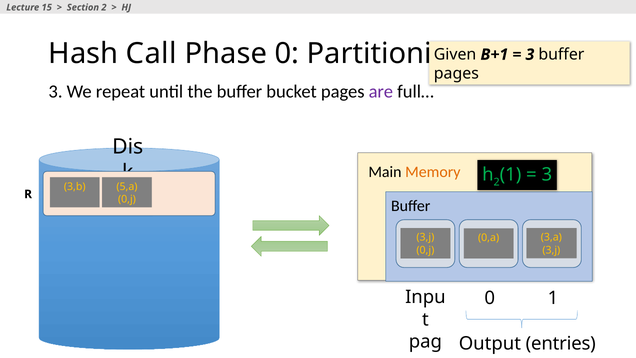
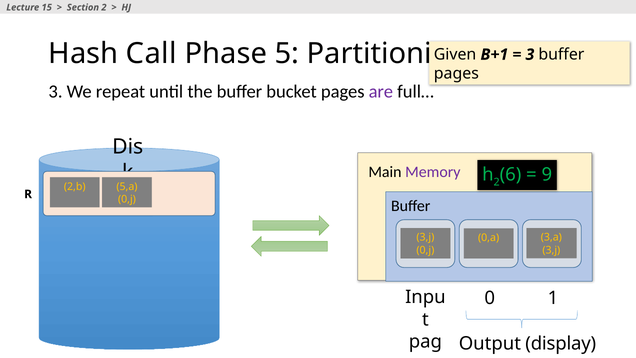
Phase 0: 0 -> 5
Memory colour: orange -> purple
2 1: 1 -> 6
3 at (547, 175): 3 -> 9
3,b: 3,b -> 2,b
entries: entries -> display
